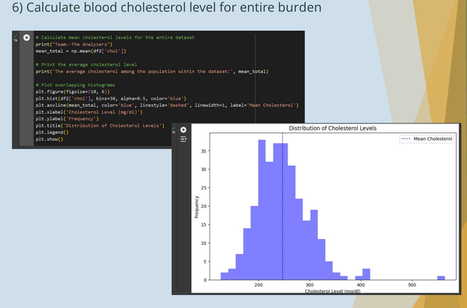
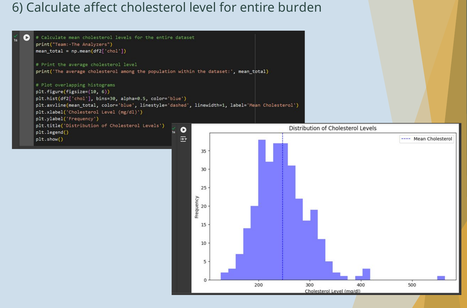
blood: blood -> affect
